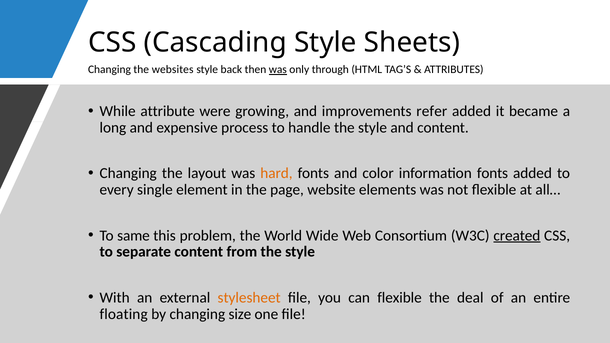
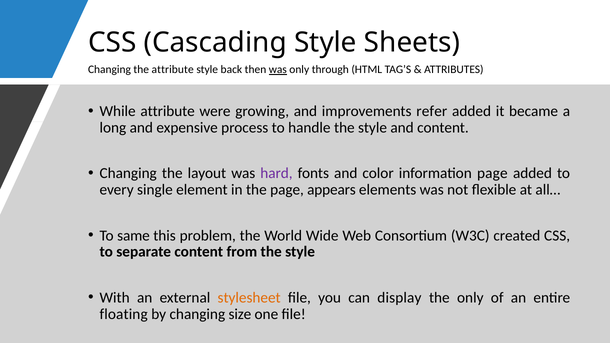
the websites: websites -> attribute
hard colour: orange -> purple
information fonts: fonts -> page
website: website -> appears
created underline: present -> none
can flexible: flexible -> display
the deal: deal -> only
